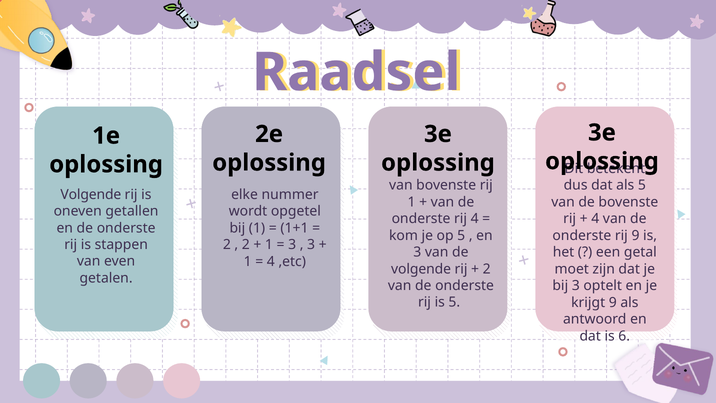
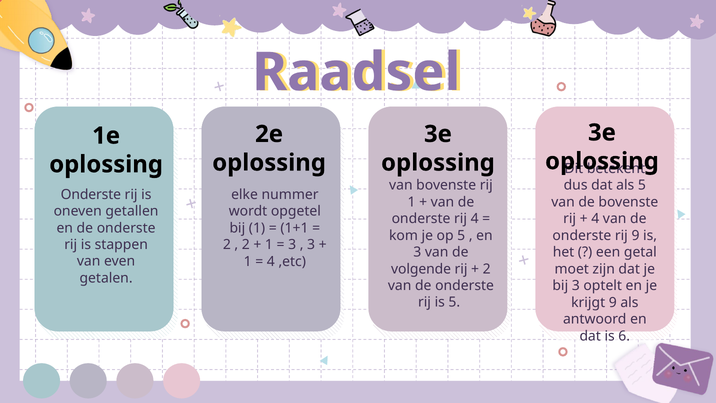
Volgende at (91, 194): Volgende -> Onderste
